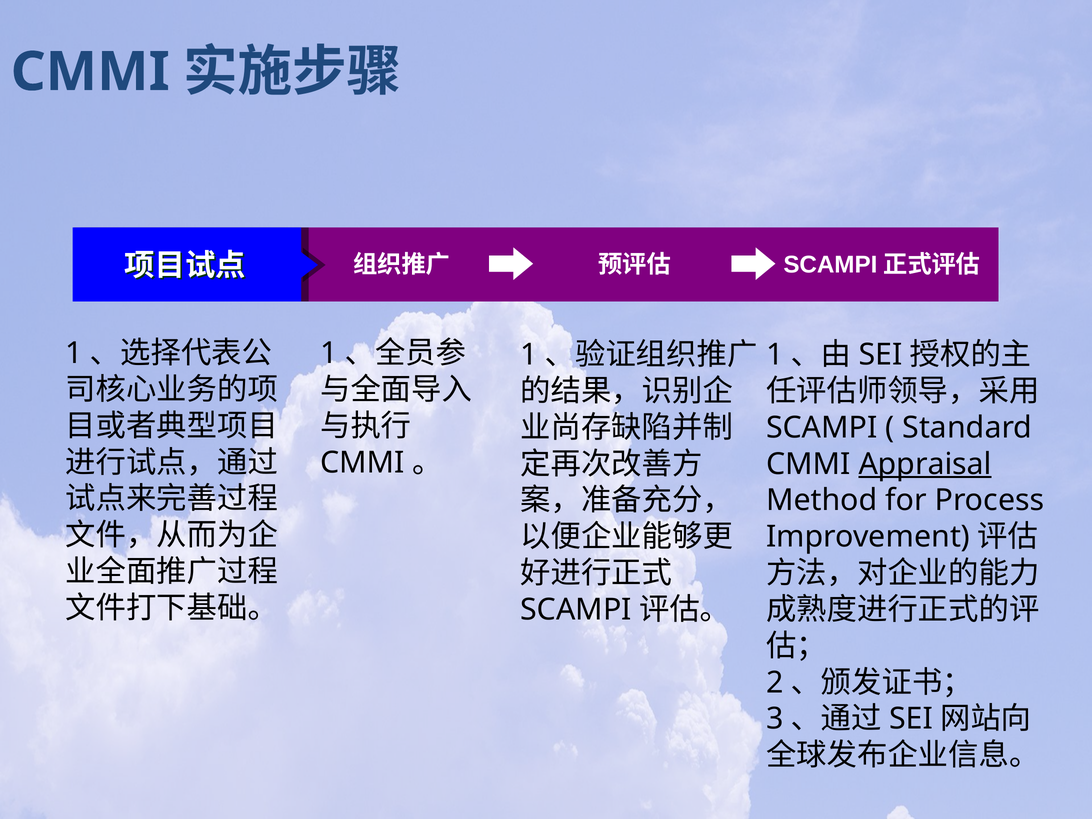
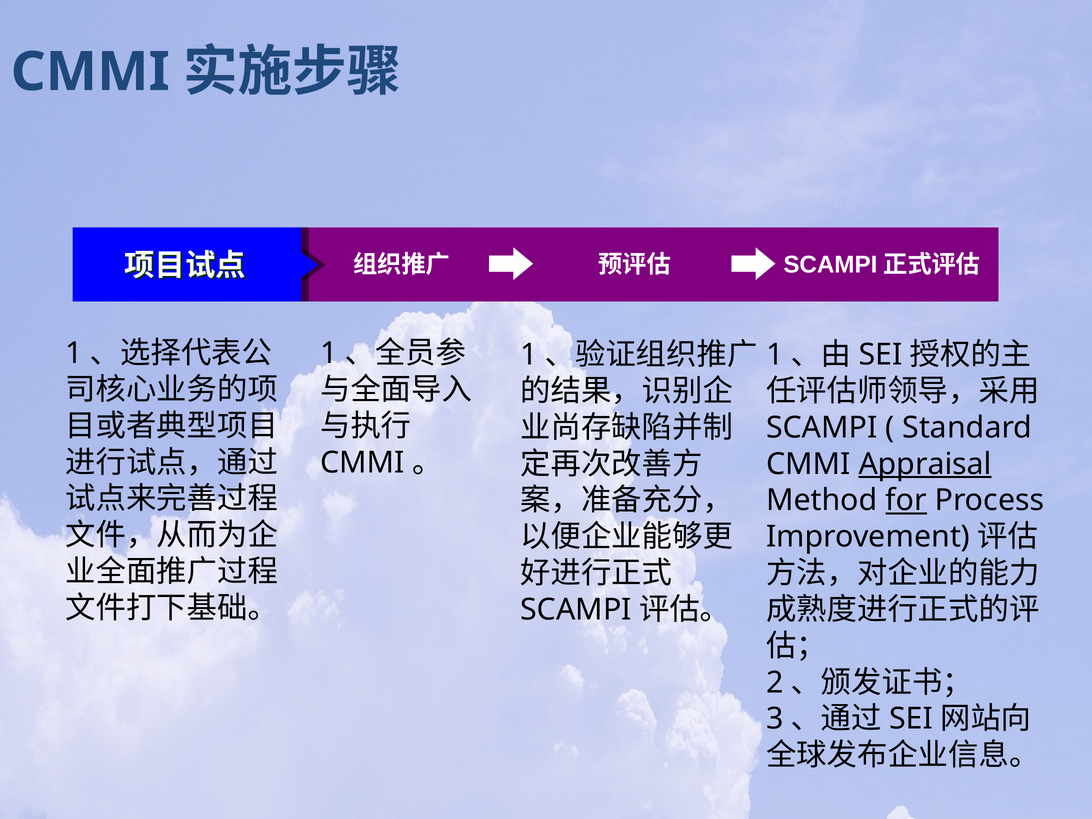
for underline: none -> present
